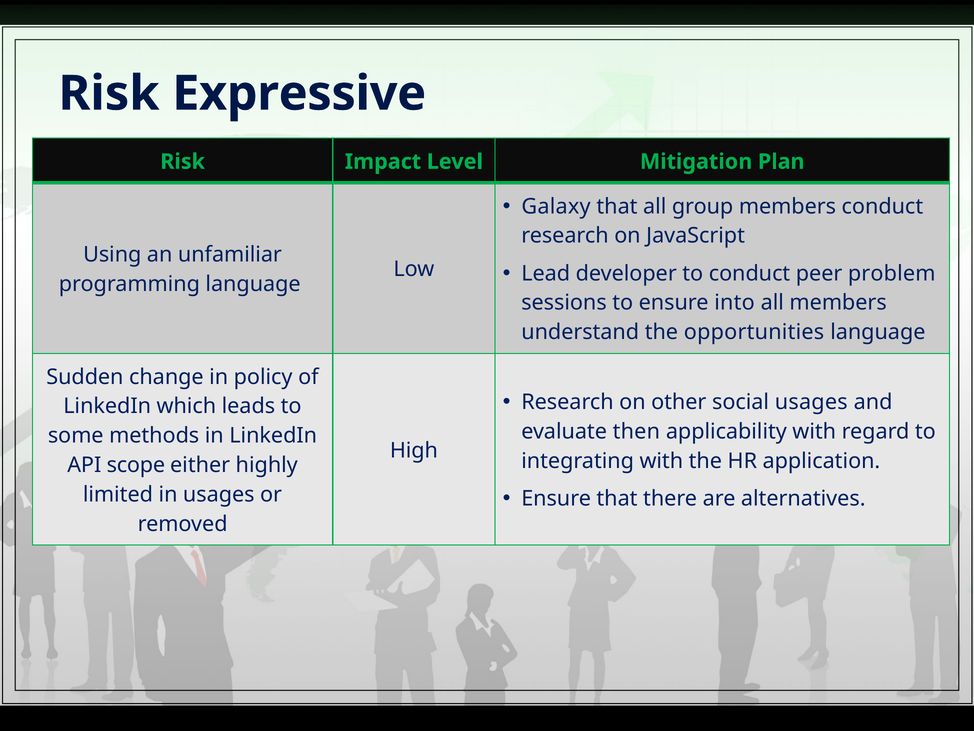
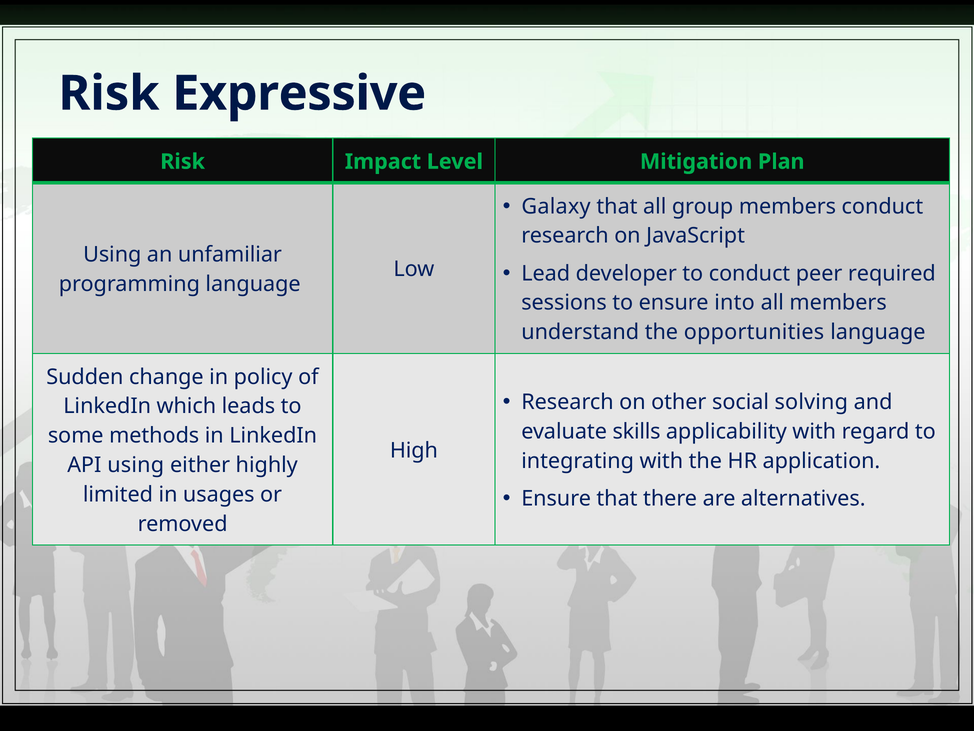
problem: problem -> required
social usages: usages -> solving
then: then -> skills
API scope: scope -> using
